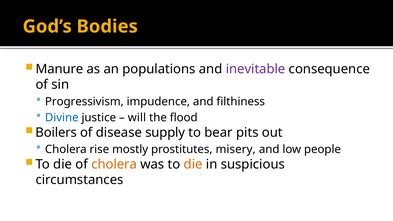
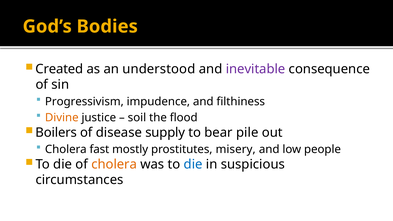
Manure: Manure -> Created
populations: populations -> understood
Divine colour: blue -> orange
will: will -> soil
pits: pits -> pile
rise: rise -> fast
die at (193, 164) colour: orange -> blue
